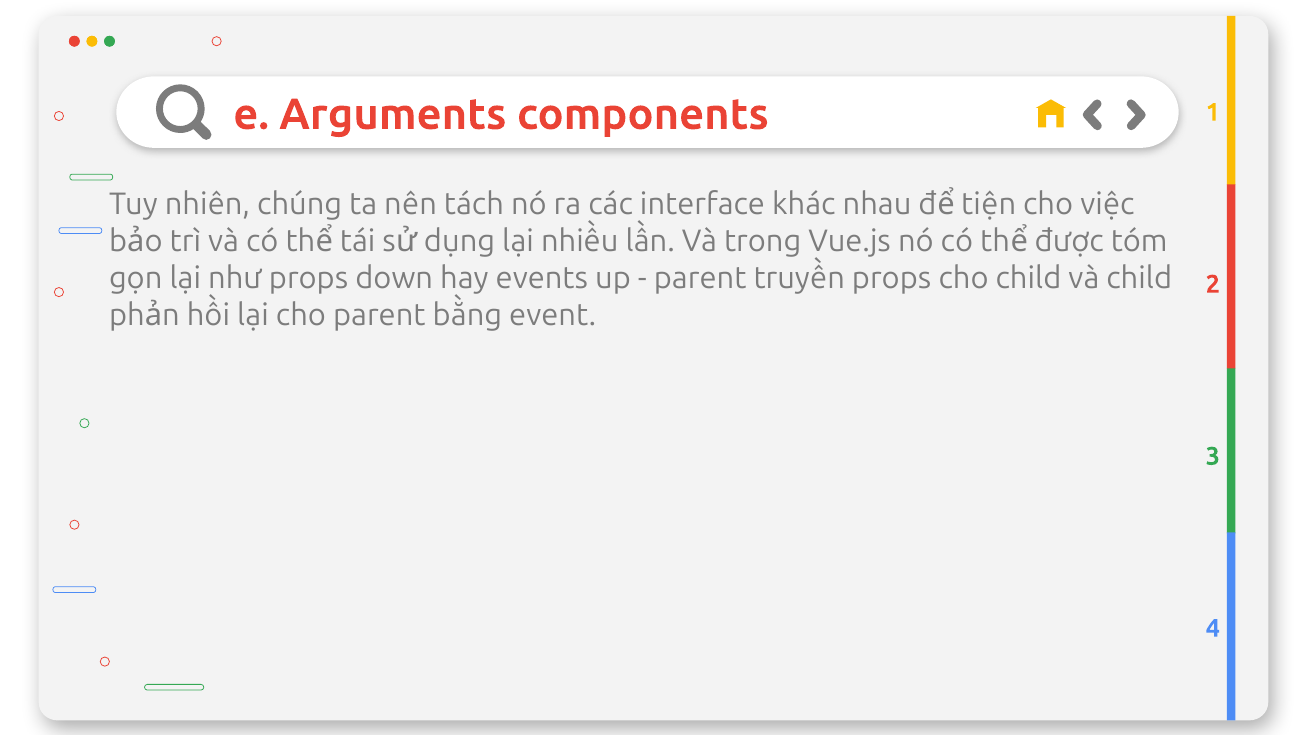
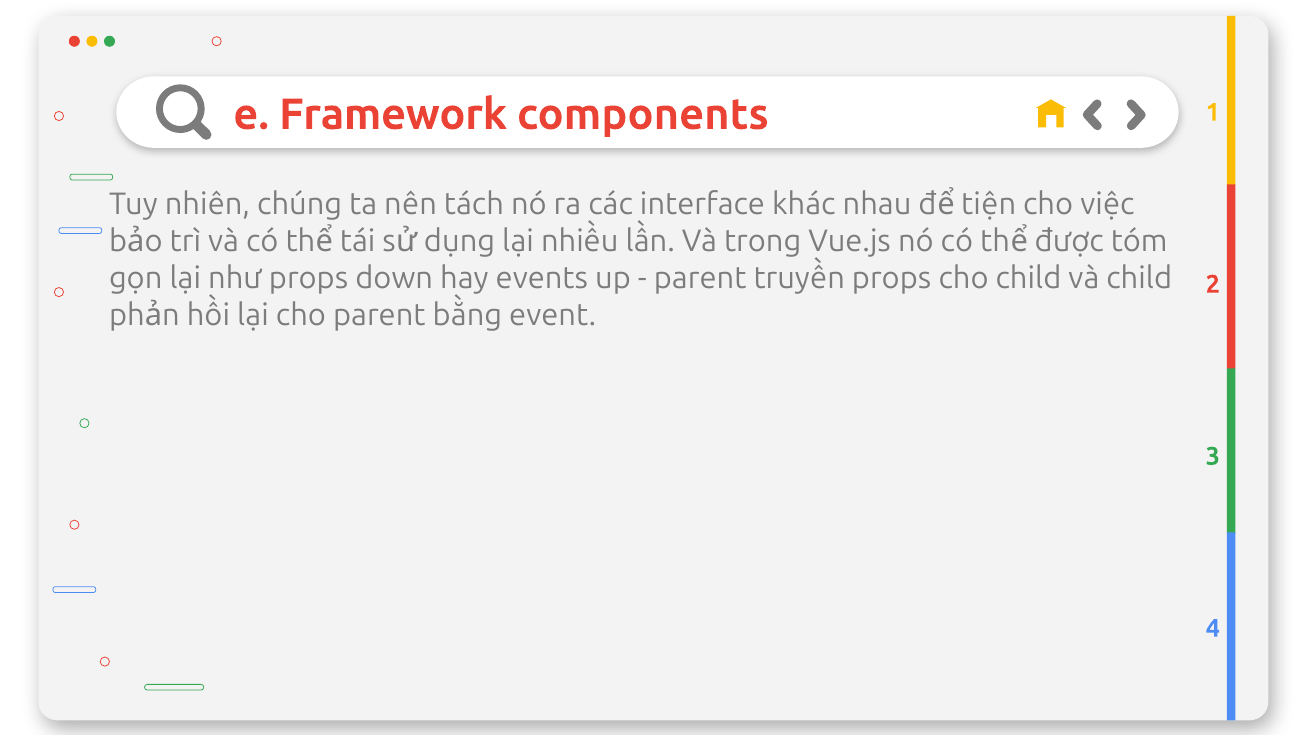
Arguments: Arguments -> Framework
